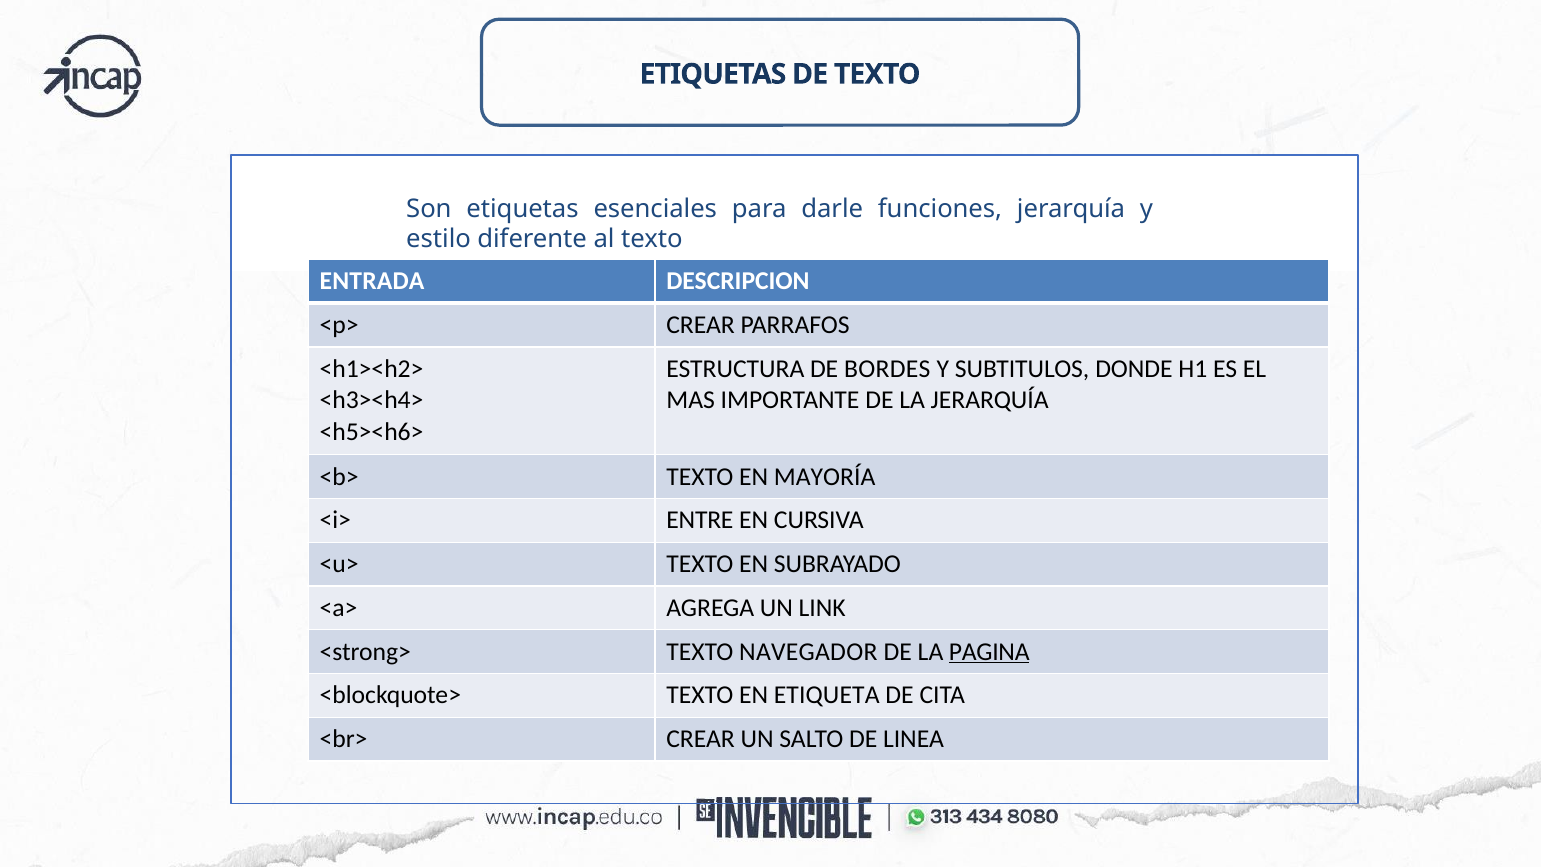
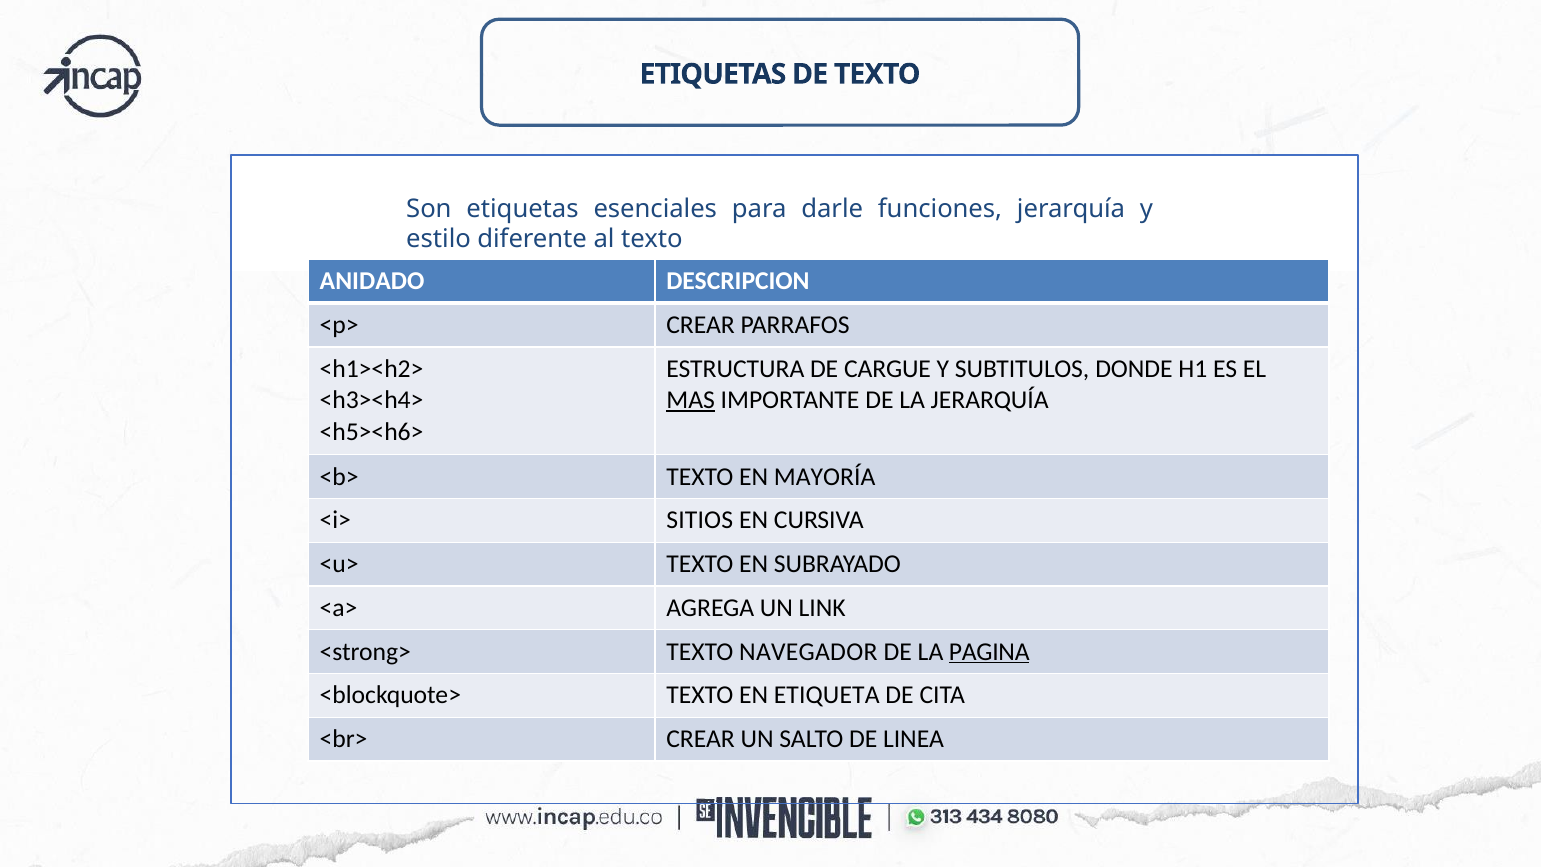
ENTRADA: ENTRADA -> ANIDADO
BORDES: BORDES -> CARGUE
MAS underline: none -> present
ENTRE: ENTRE -> SITIOS
